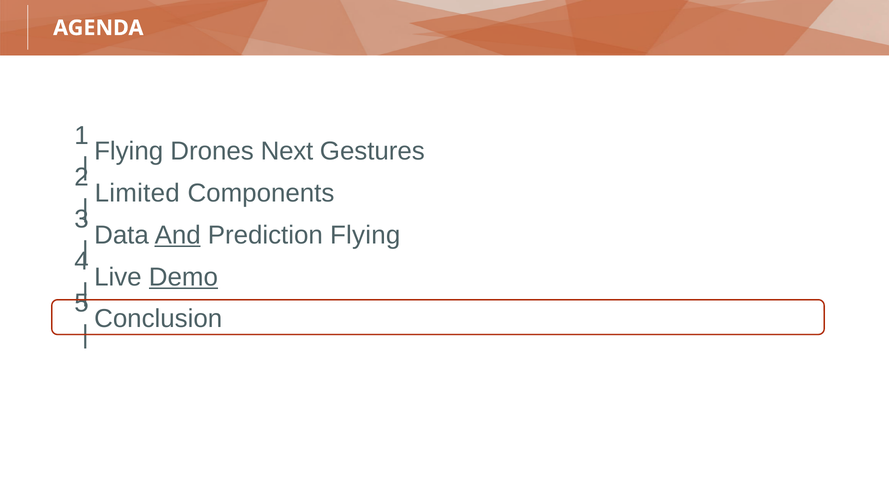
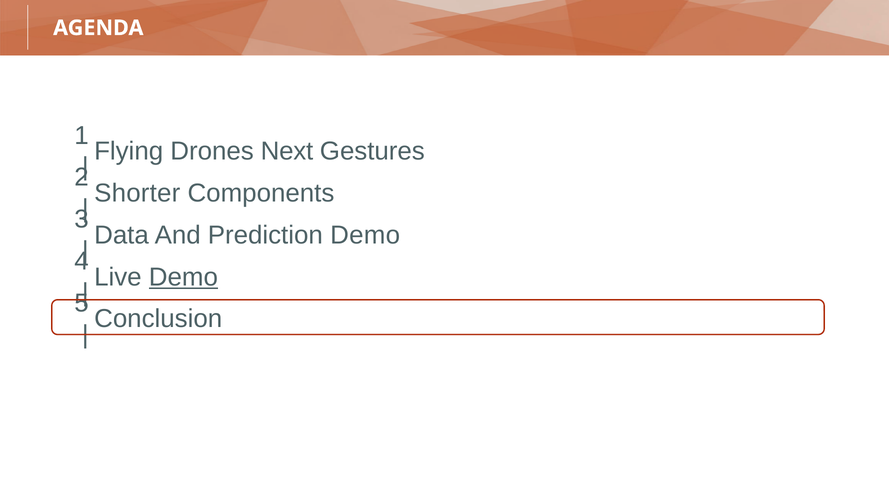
Limited: Limited -> Shorter
And underline: present -> none
Prediction Flying: Flying -> Demo
